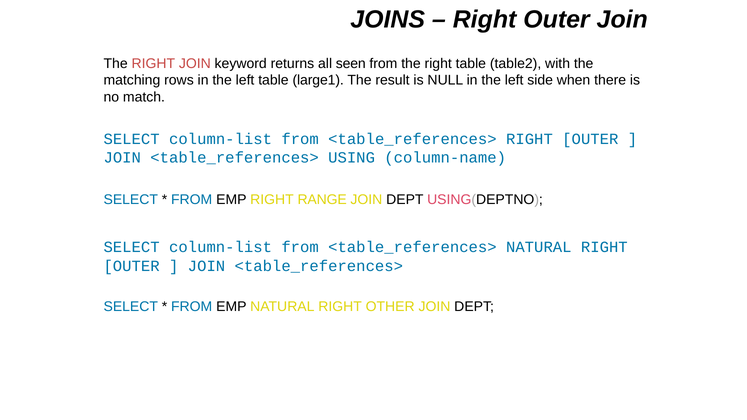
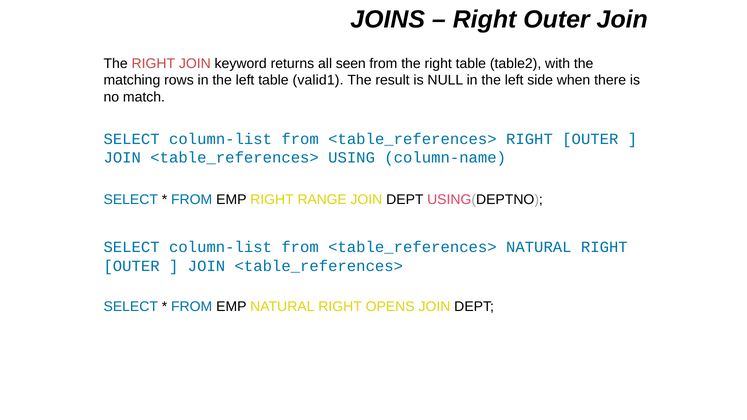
large1: large1 -> valid1
OTHER: OTHER -> OPENS
